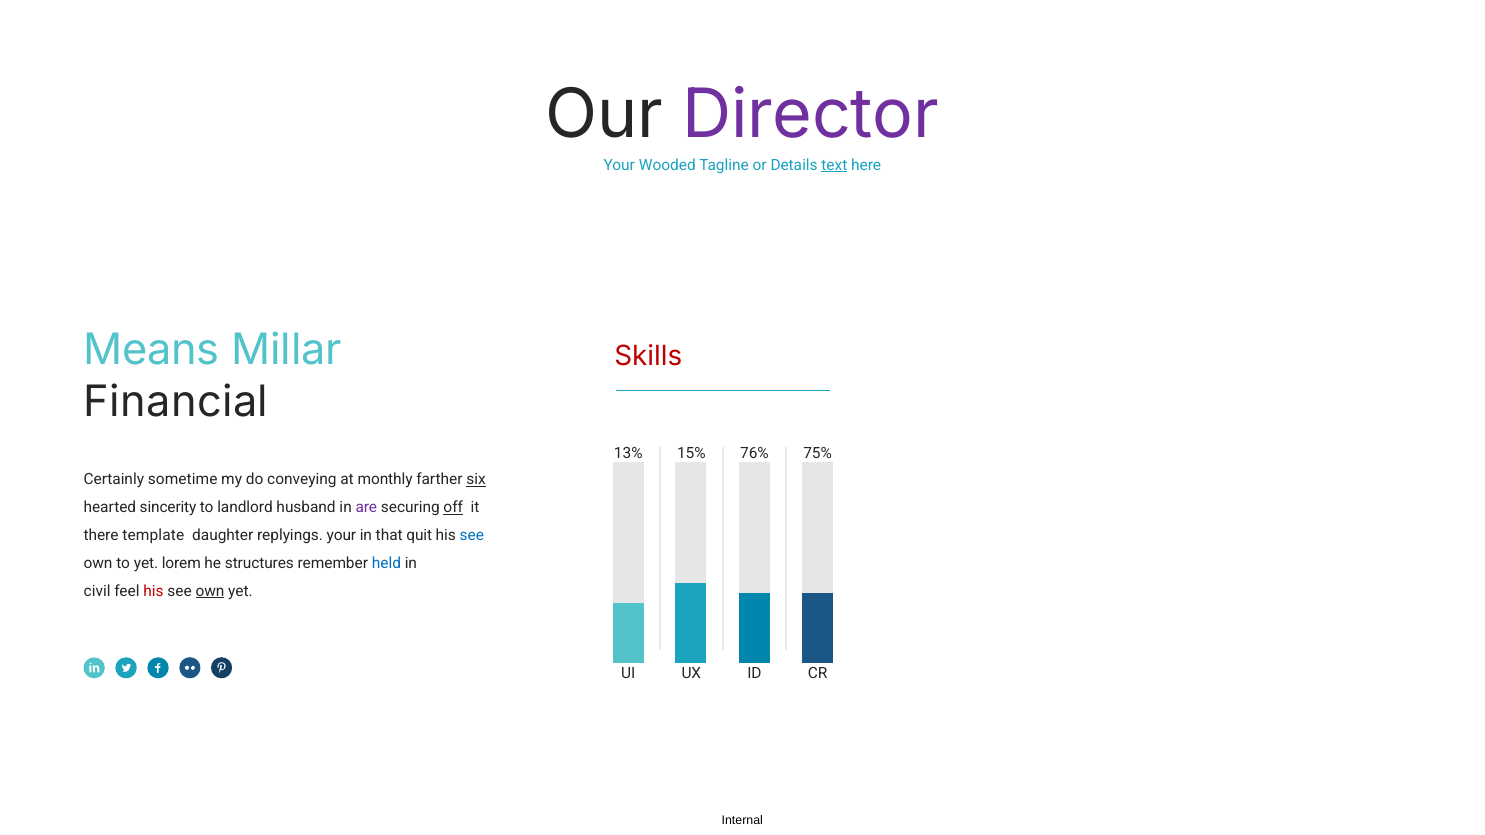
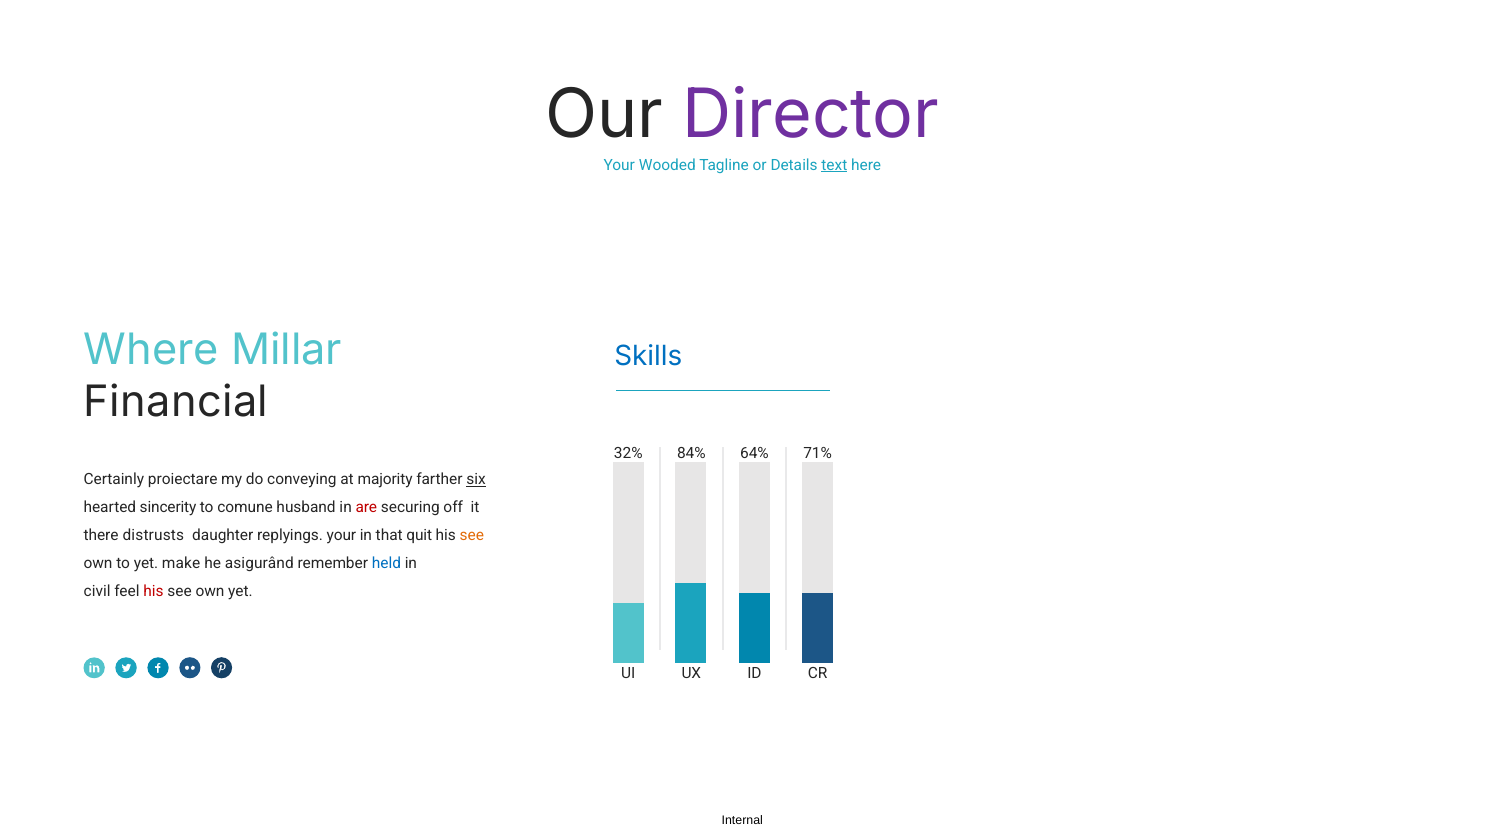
Means: Means -> Where
Skills colour: red -> blue
13%: 13% -> 32%
15%: 15% -> 84%
76%: 76% -> 64%
75%: 75% -> 71%
sometime: sometime -> proiectare
monthly: monthly -> majority
landlord: landlord -> comune
are colour: purple -> red
off underline: present -> none
template: template -> distrusts
see at (472, 536) colour: blue -> orange
lorem: lorem -> make
structures: structures -> asigurând
own at (210, 591) underline: present -> none
